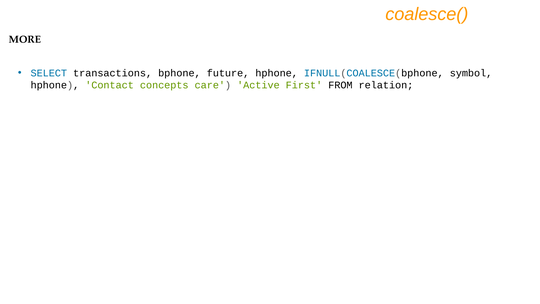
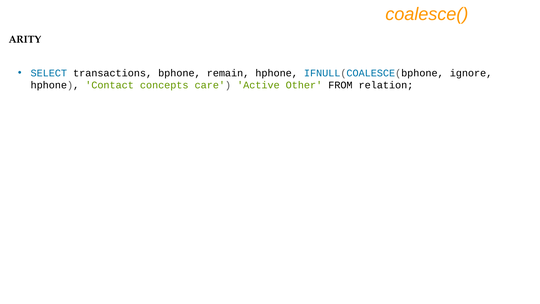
MORE: MORE -> ARITY
future: future -> remain
symbol: symbol -> ignore
First: First -> Other
